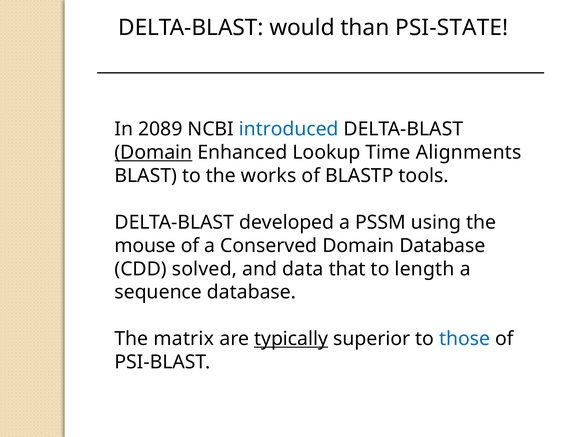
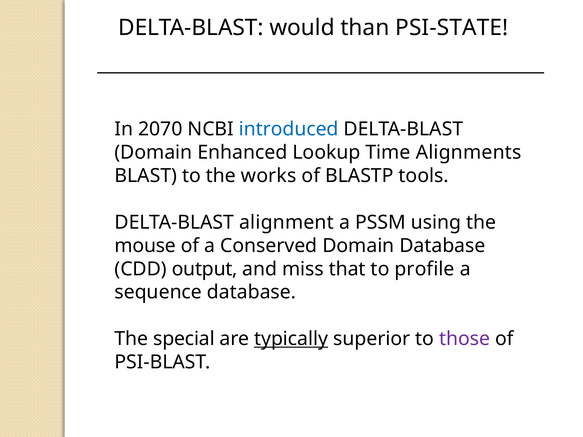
2089: 2089 -> 2070
Domain at (153, 152) underline: present -> none
developed: developed -> alignment
solved: solved -> output
data: data -> miss
length: length -> profile
matrix: matrix -> special
those colour: blue -> purple
